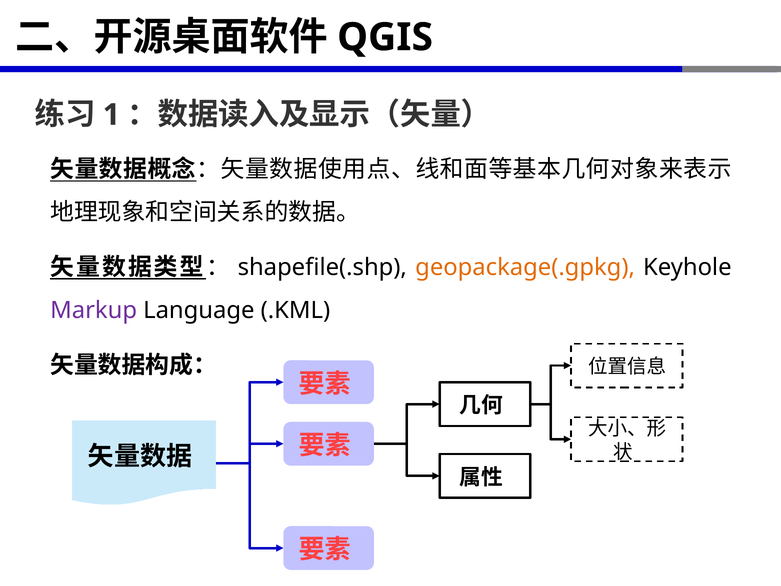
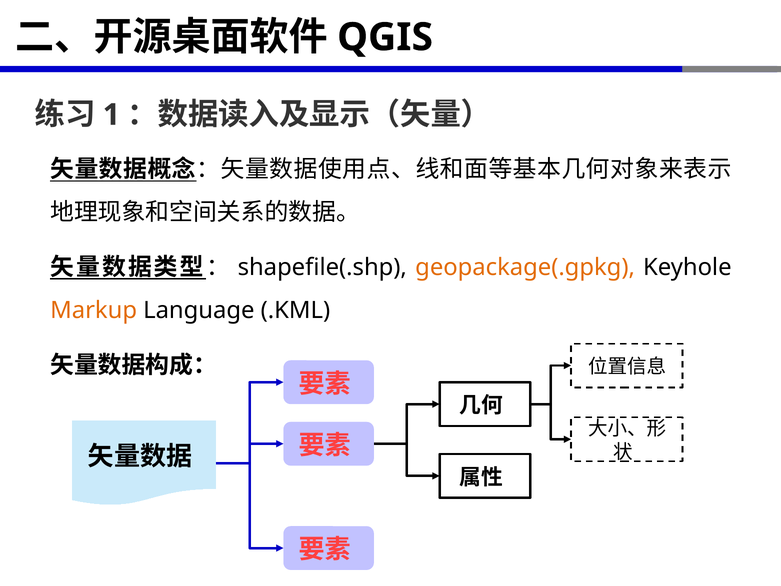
Markup colour: purple -> orange
